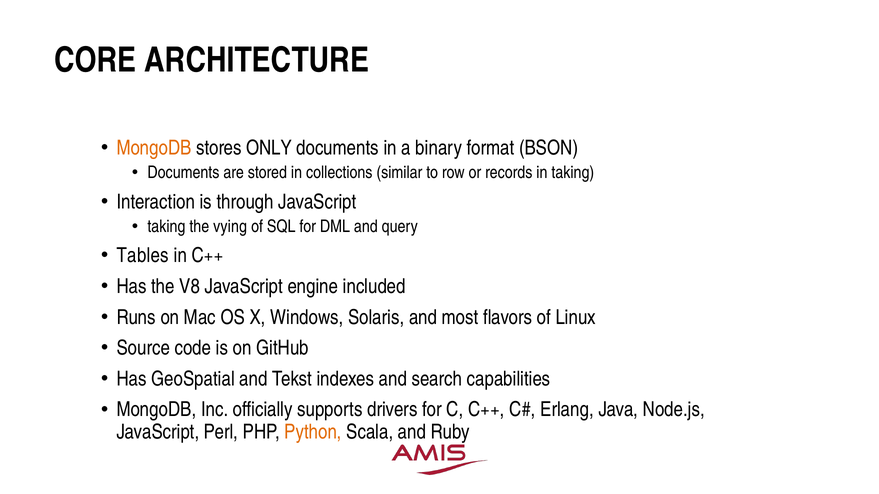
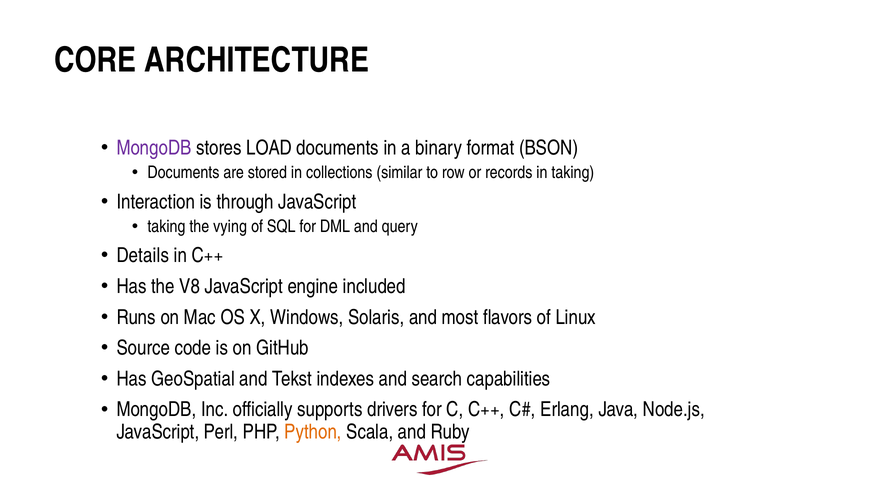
MongoDB at (154, 148) colour: orange -> purple
ONLY: ONLY -> LOAD
Tables: Tables -> Details
